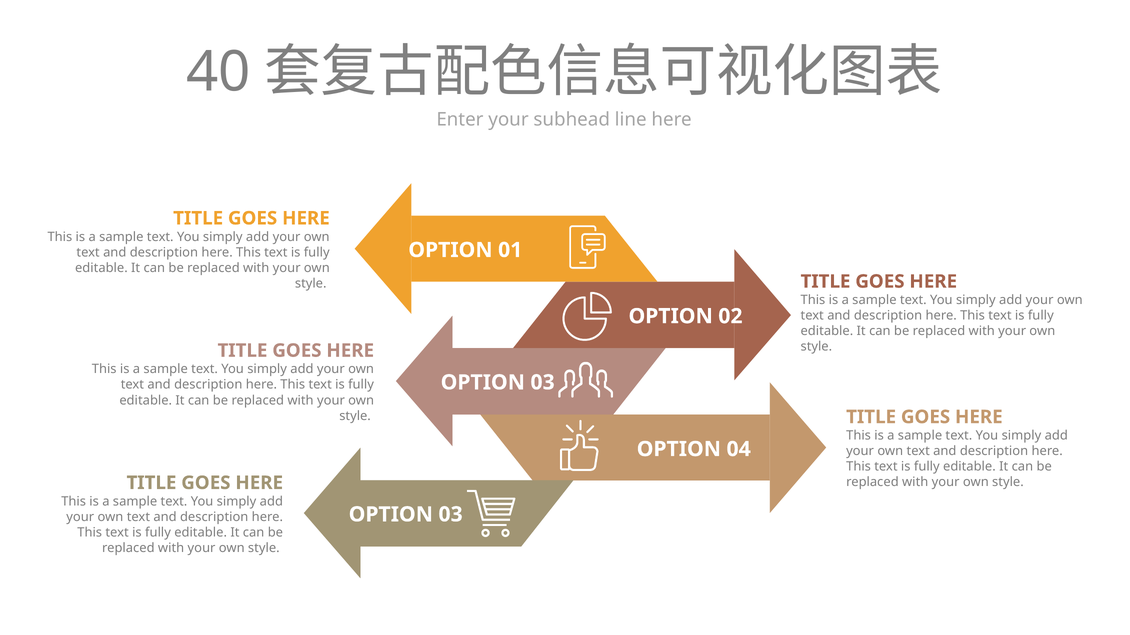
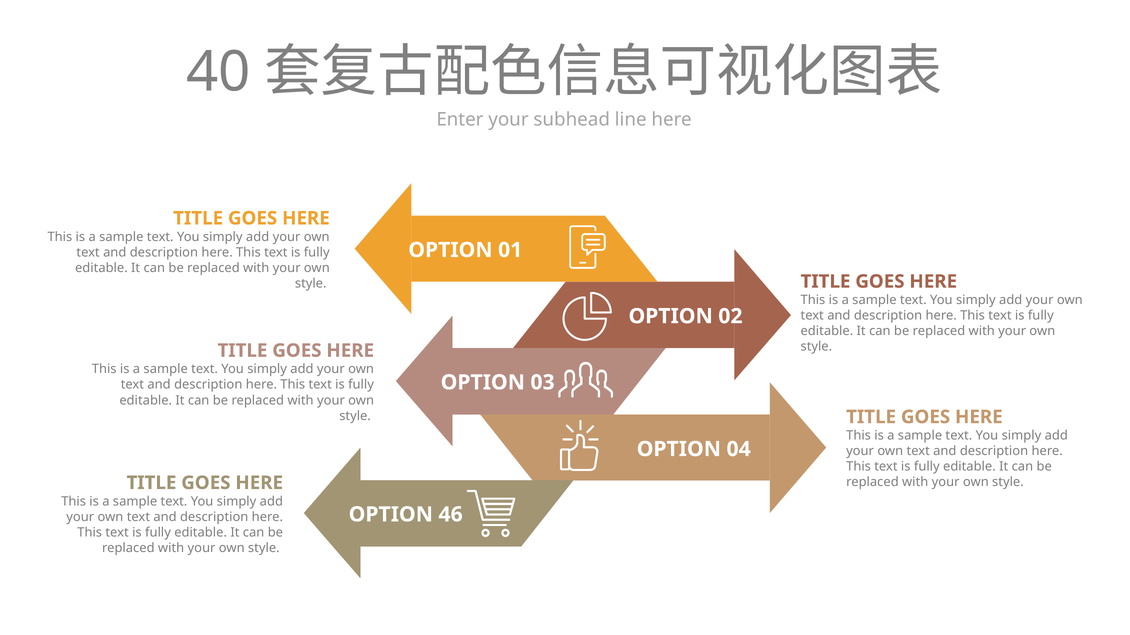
03 at (451, 515): 03 -> 46
